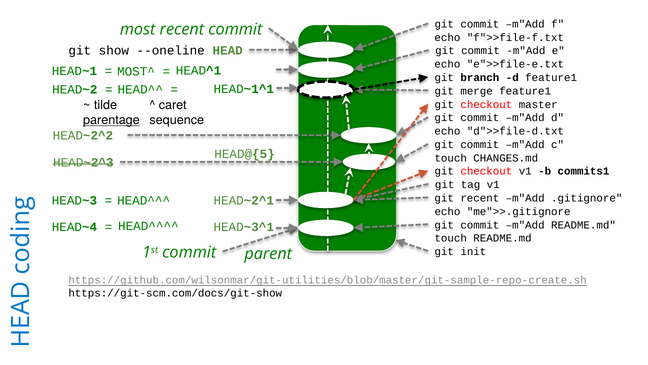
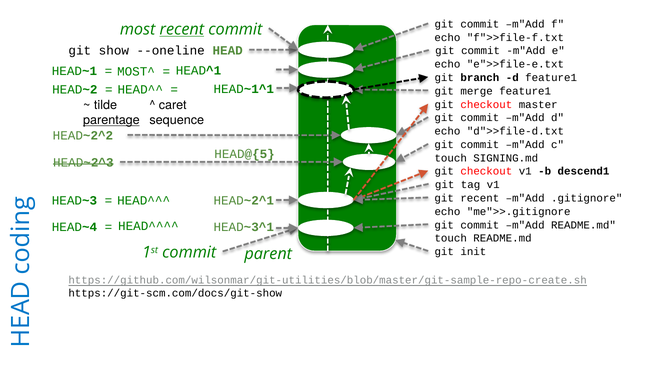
recent at (182, 29) underline: none -> present
CHANGES.md: CHANGES.md -> SIGNING.md
commits1: commits1 -> descend1
